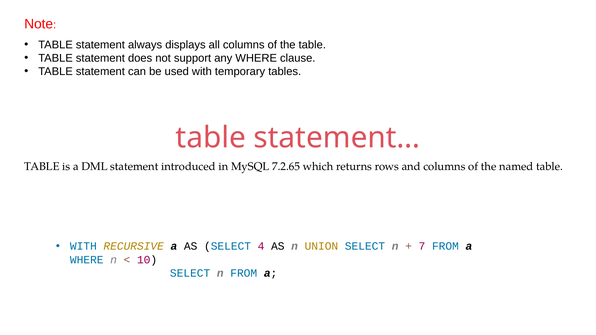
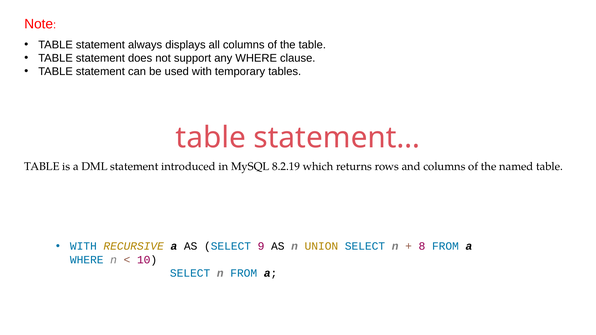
7.2.65: 7.2.65 -> 8.2.19
4: 4 -> 9
7: 7 -> 8
